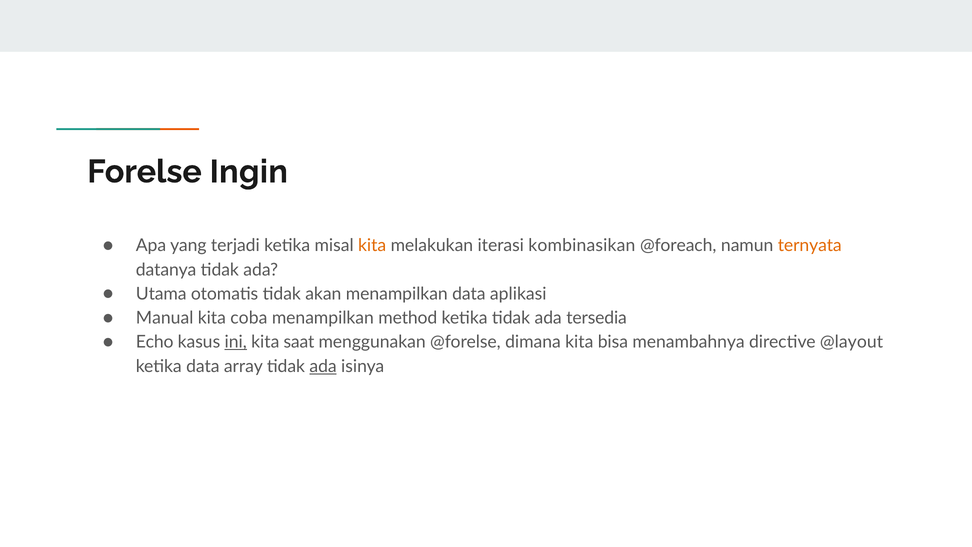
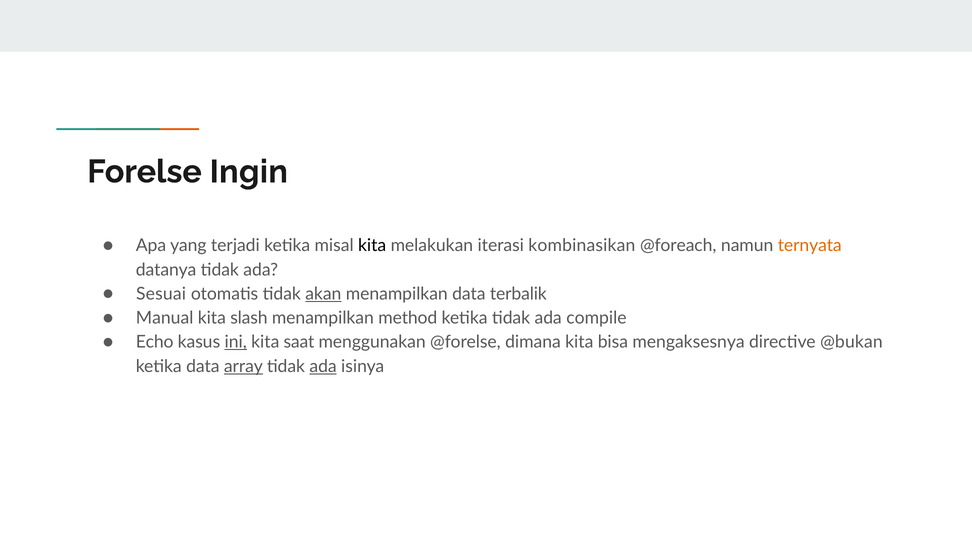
kita at (372, 246) colour: orange -> black
Utama: Utama -> Sesuai
akan underline: none -> present
aplikasi: aplikasi -> terbalik
coba: coba -> slash
tersedia: tersedia -> compile
menambahnya: menambahnya -> mengaksesnya
@layout: @layout -> @bukan
array underline: none -> present
